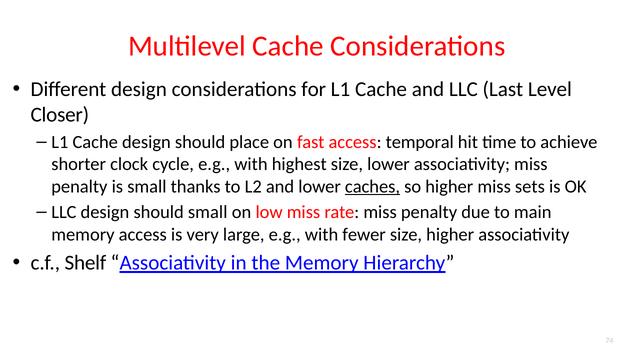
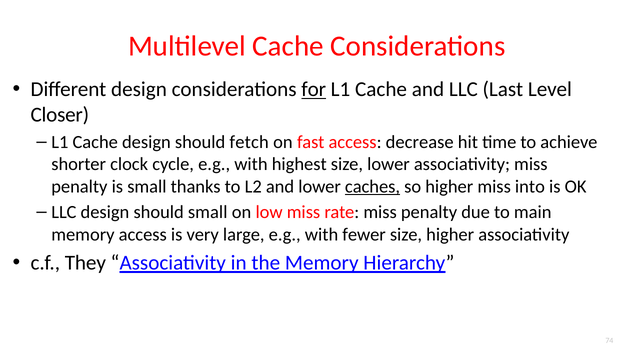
for underline: none -> present
place: place -> fetch
temporal: temporal -> decrease
sets: sets -> into
Shelf: Shelf -> They
